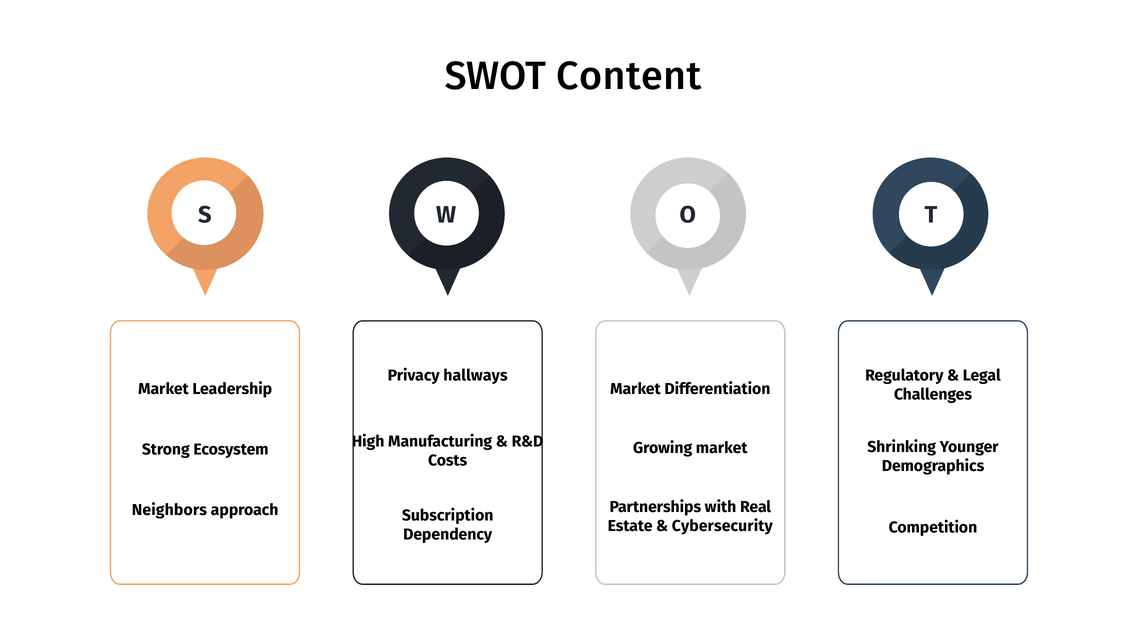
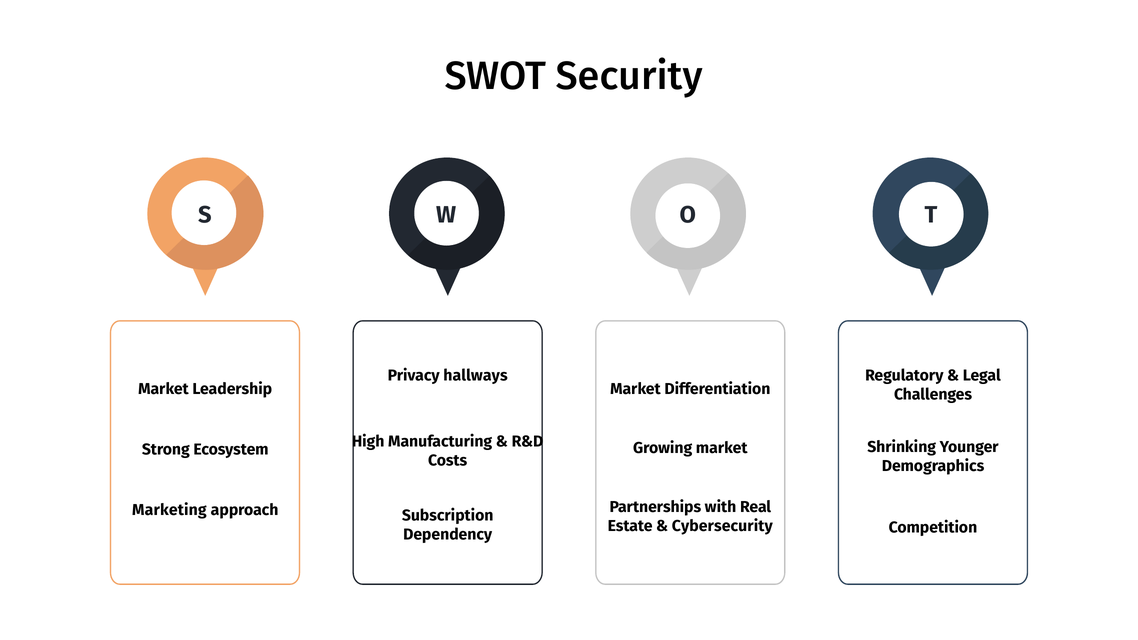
Content: Content -> Security
Neighbors: Neighbors -> Marketing
